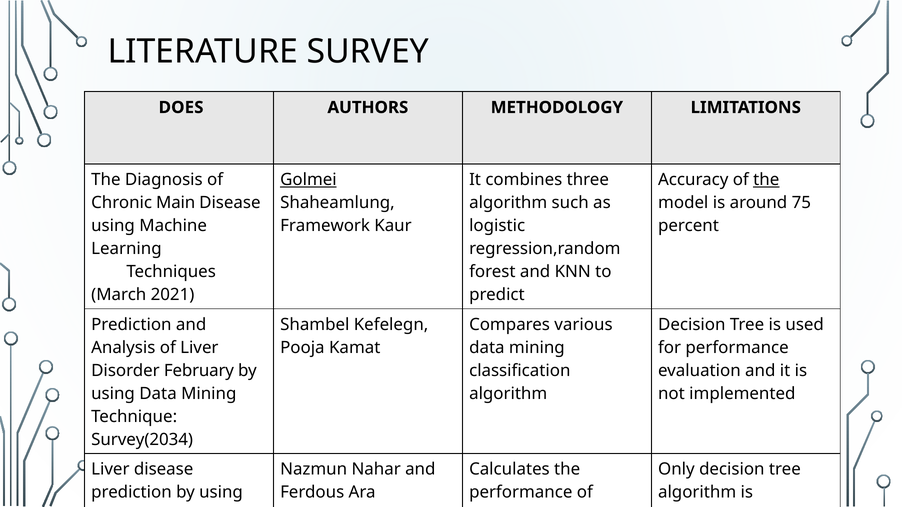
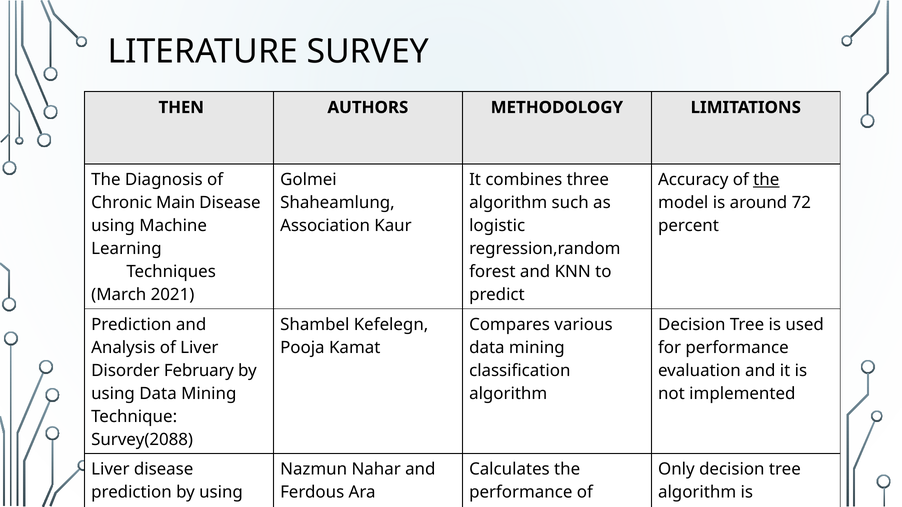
DOES: DOES -> THEN
Golmei underline: present -> none
75: 75 -> 72
Framework: Framework -> Association
Survey(2034: Survey(2034 -> Survey(2088
